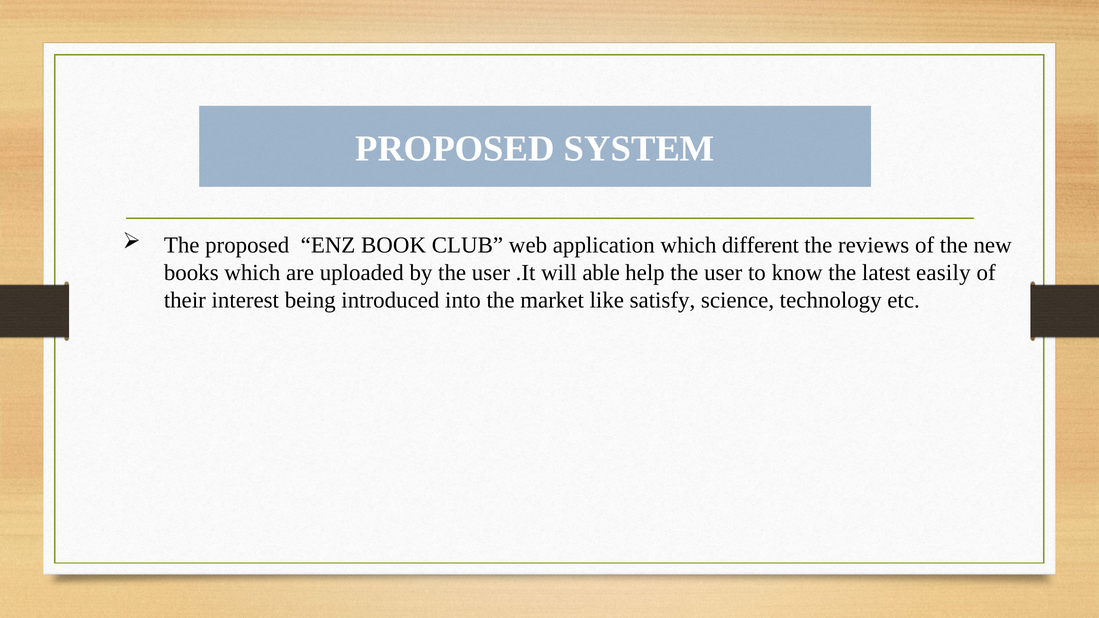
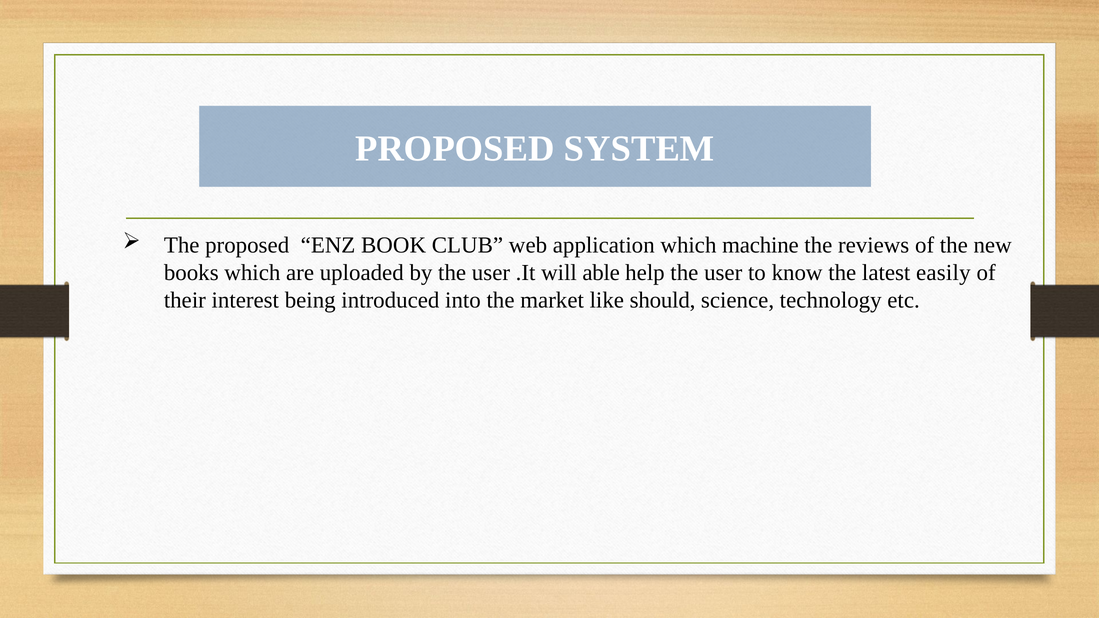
different: different -> machine
satisfy: satisfy -> should
